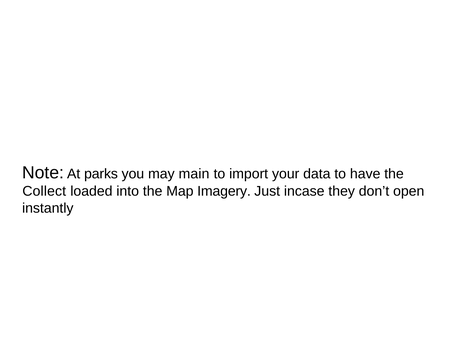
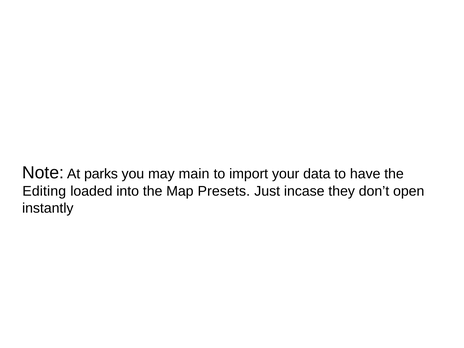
Collect: Collect -> Editing
Imagery: Imagery -> Presets
